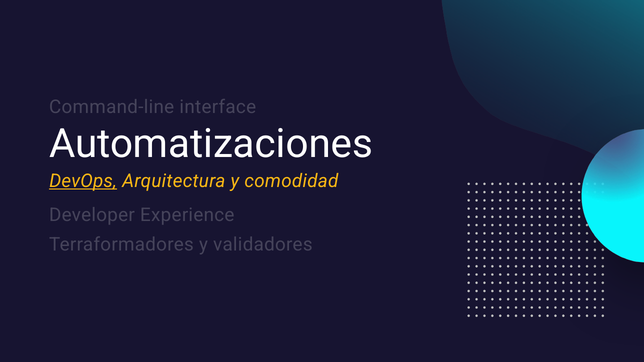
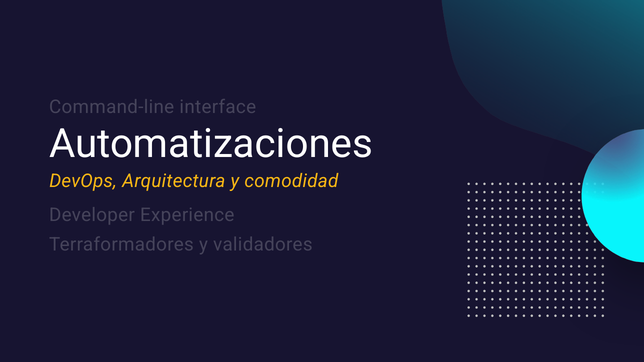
DevOps underline: present -> none
